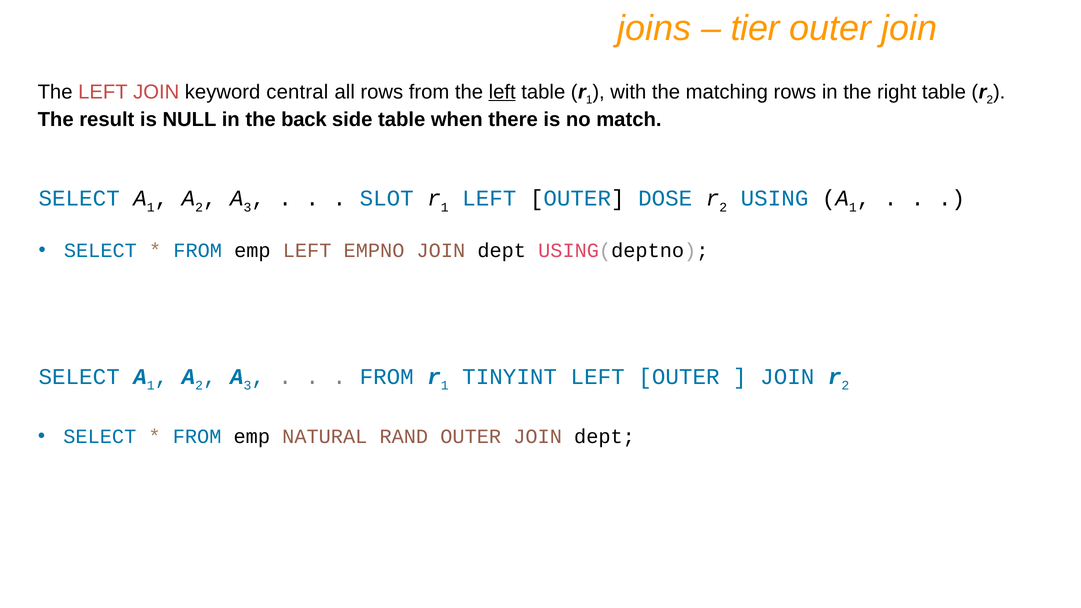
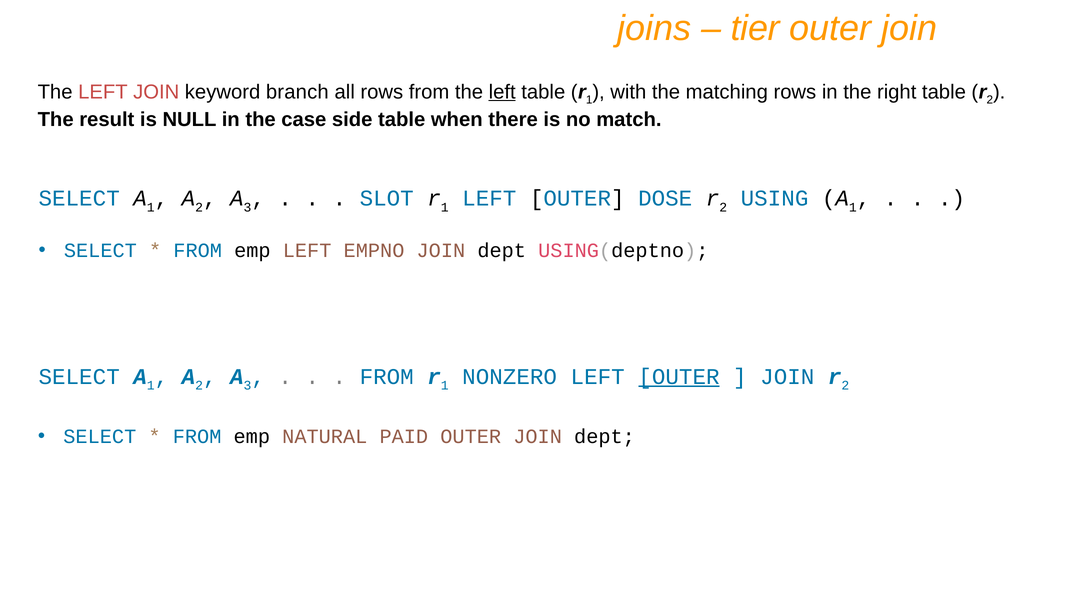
central: central -> branch
back: back -> case
TINYINT: TINYINT -> NONZERO
OUTER at (679, 377) underline: none -> present
RAND: RAND -> PAID
